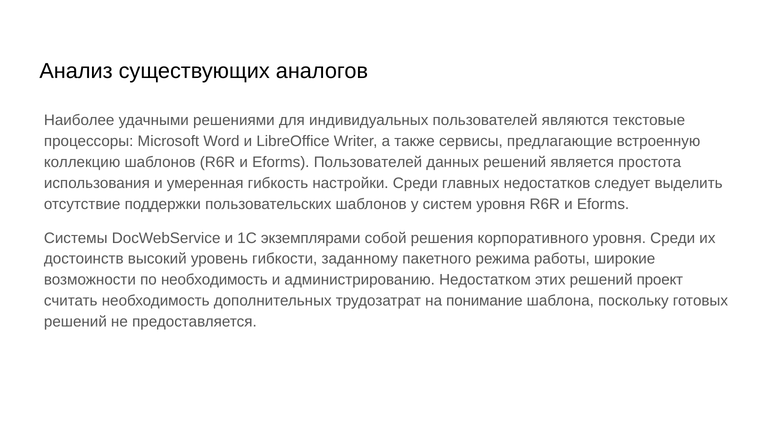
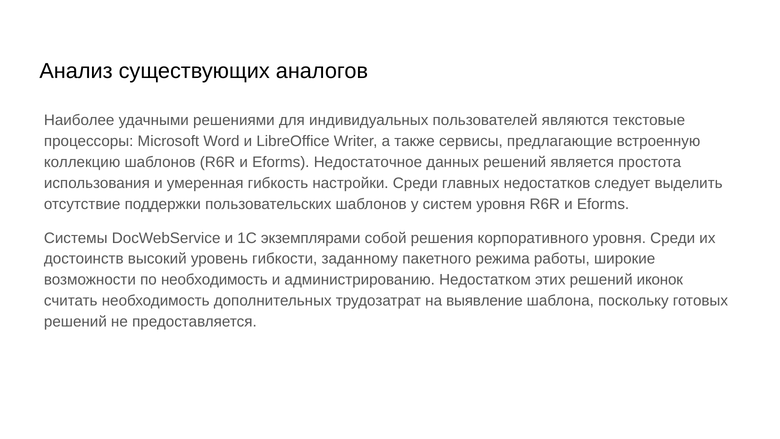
Eforms Пользователей: Пользователей -> Недостаточное
проект: проект -> иконок
понимание: понимание -> выявление
